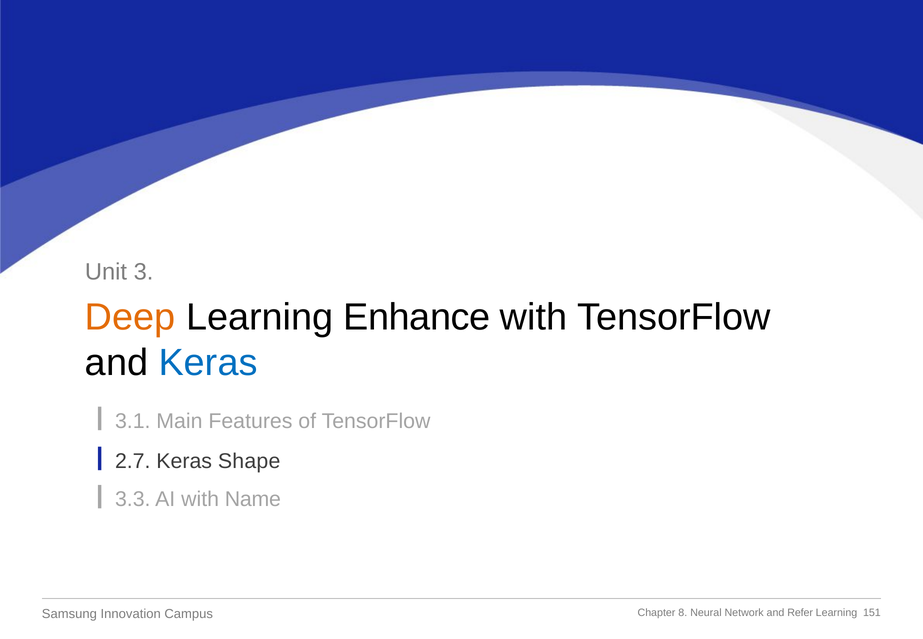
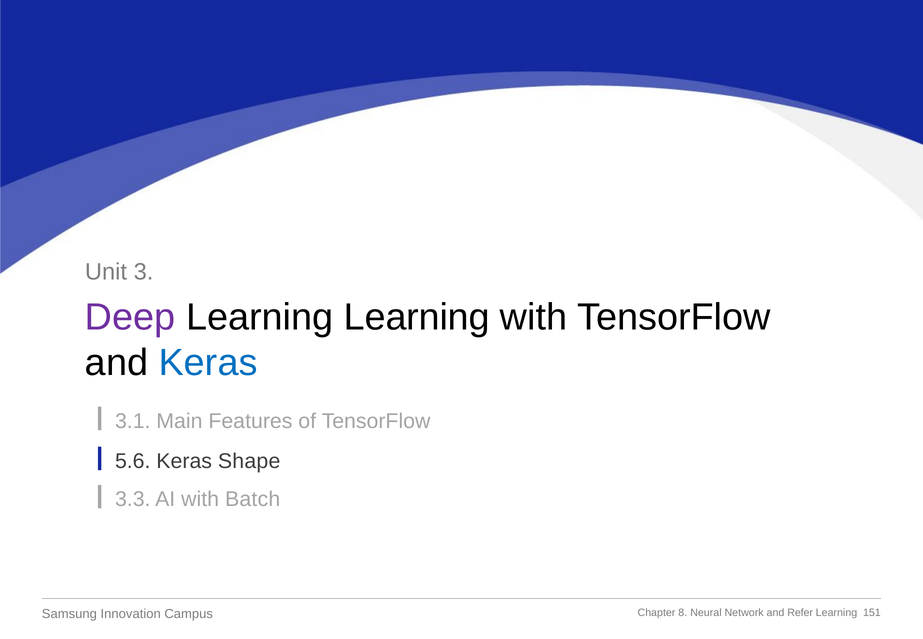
Deep colour: orange -> purple
Learning Enhance: Enhance -> Learning
2.7: 2.7 -> 5.6
Name: Name -> Batch
